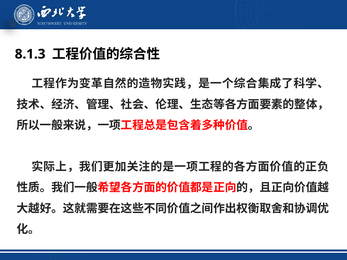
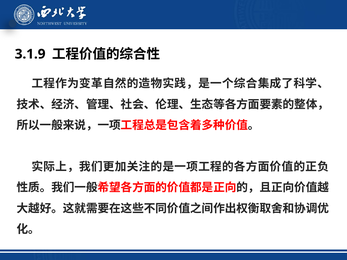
8.1.3: 8.1.3 -> 3.1.9
